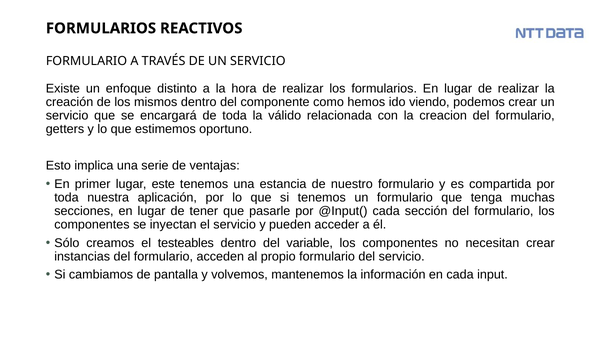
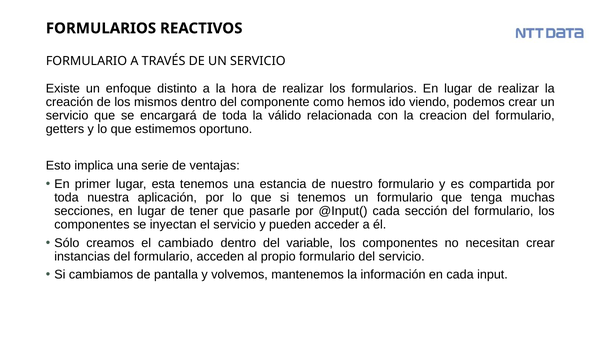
este: este -> esta
testeables: testeables -> cambiado
